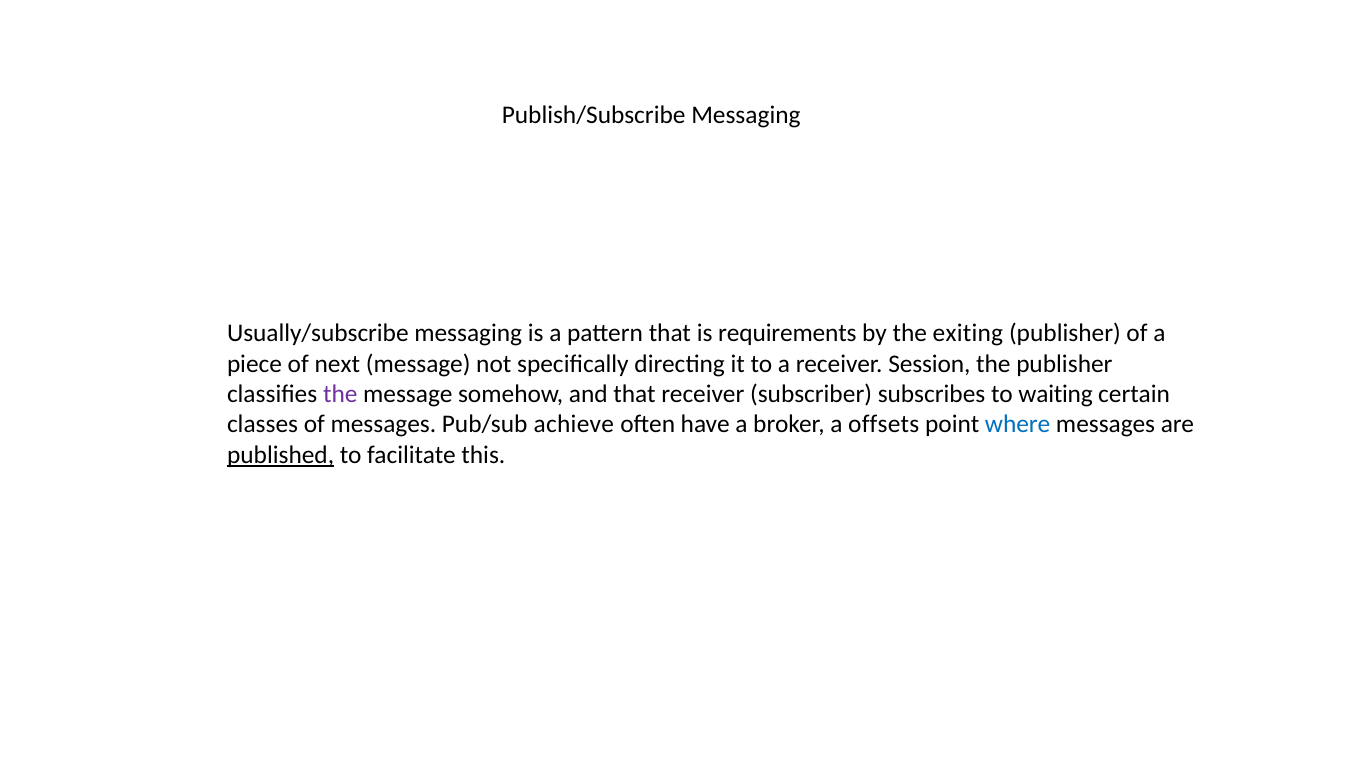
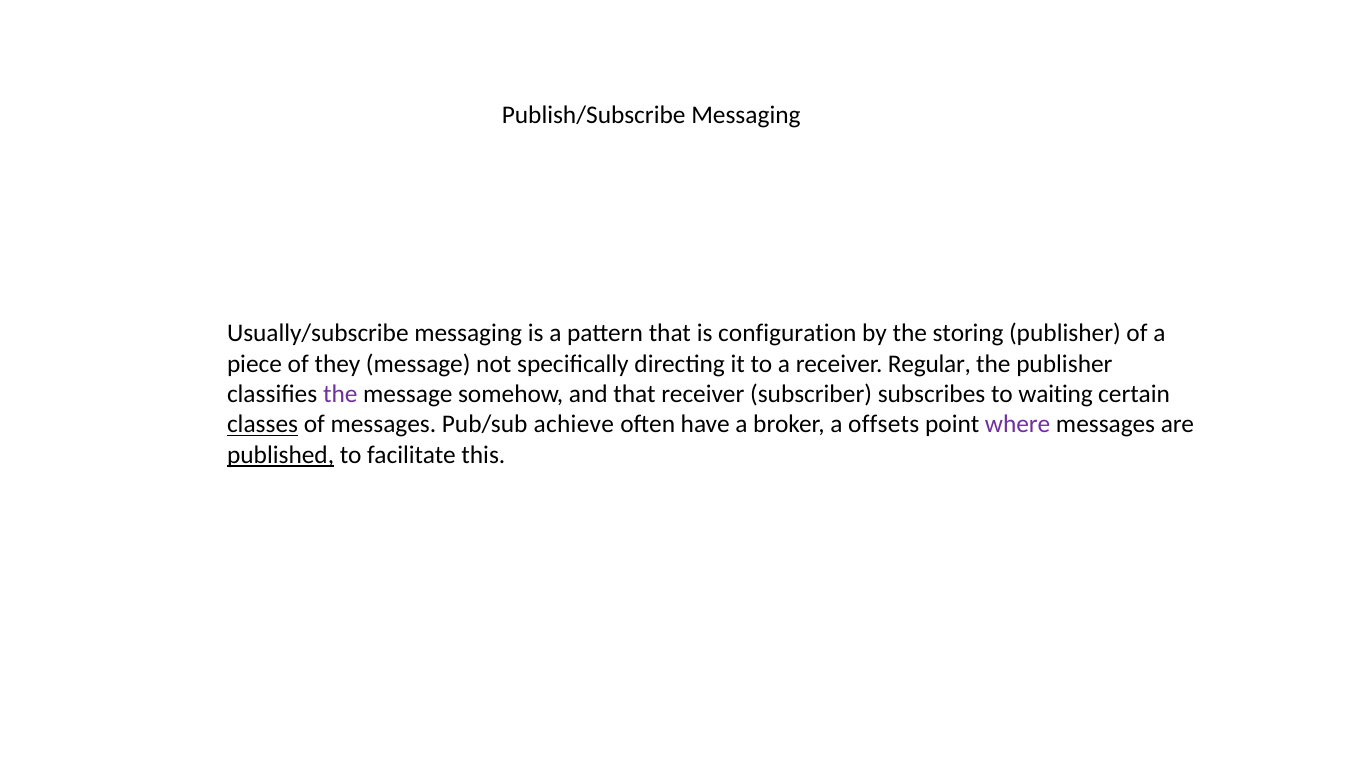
requirements: requirements -> configuration
exiting: exiting -> storing
next: next -> they
Session: Session -> Regular
classes underline: none -> present
where colour: blue -> purple
